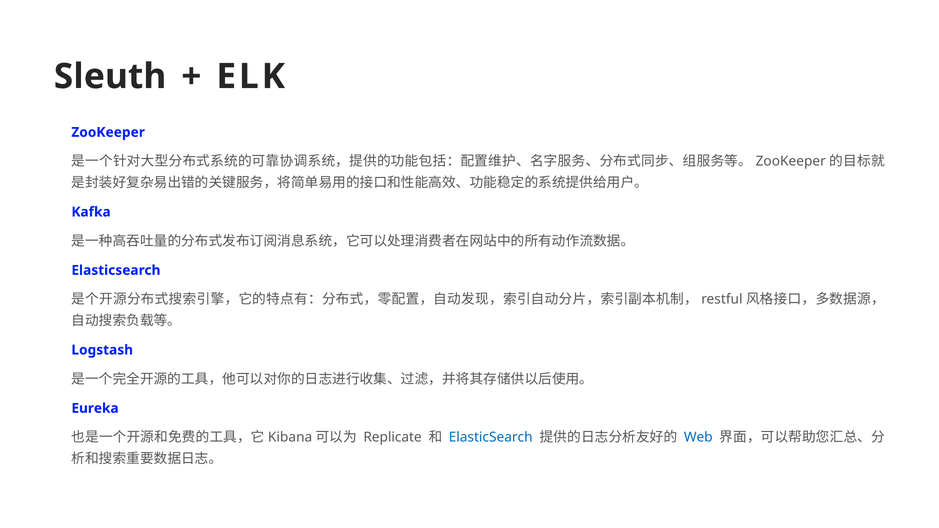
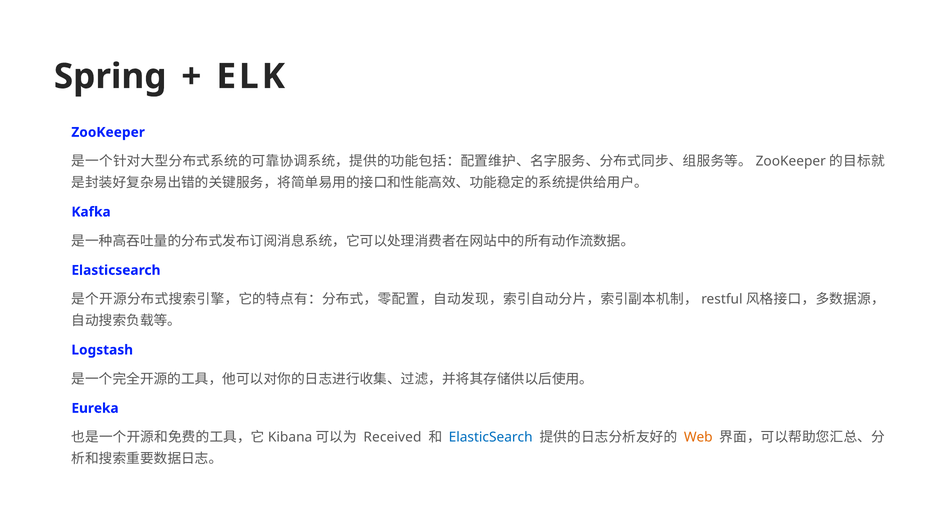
Sleuth: Sleuth -> Spring
Replicate: Replicate -> Received
Web colour: blue -> orange
